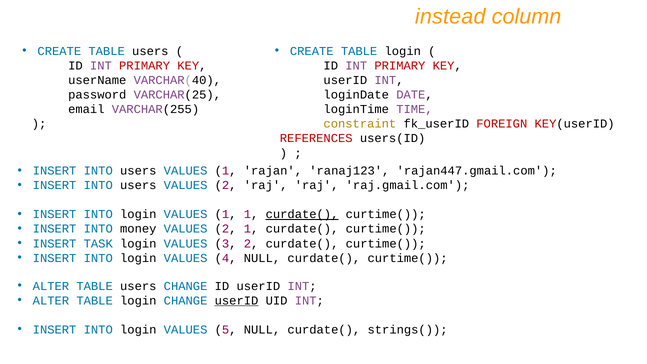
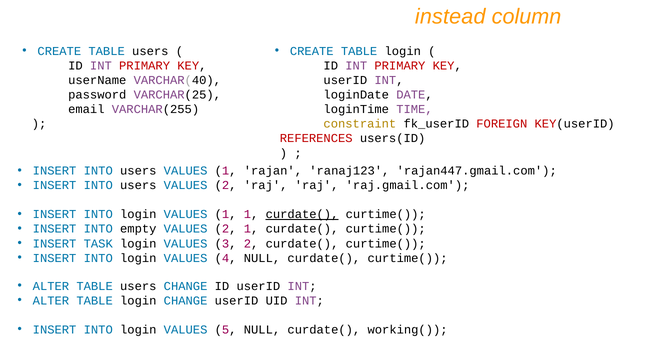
money: money -> empty
userID at (237, 301) underline: present -> none
strings(: strings( -> working(
